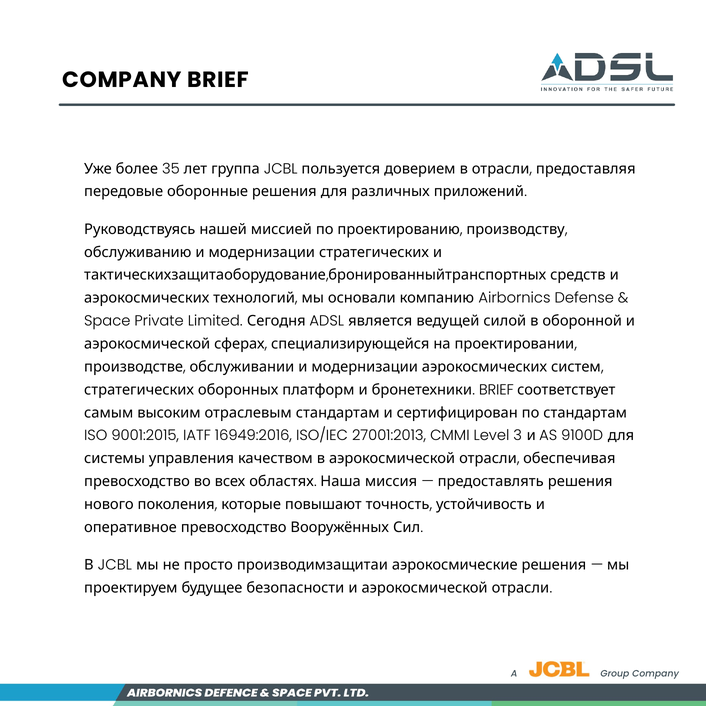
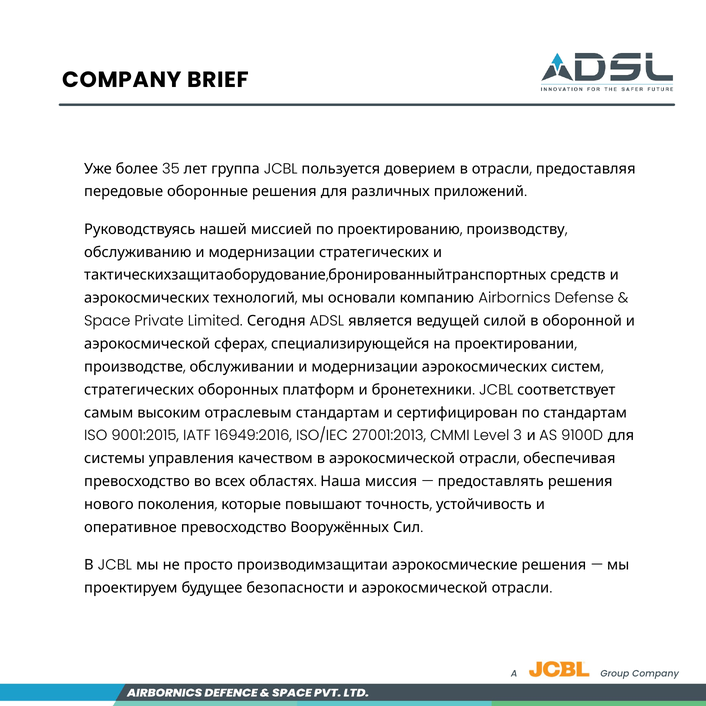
BRIEF at (496, 390): BRIEF -> JCBL
